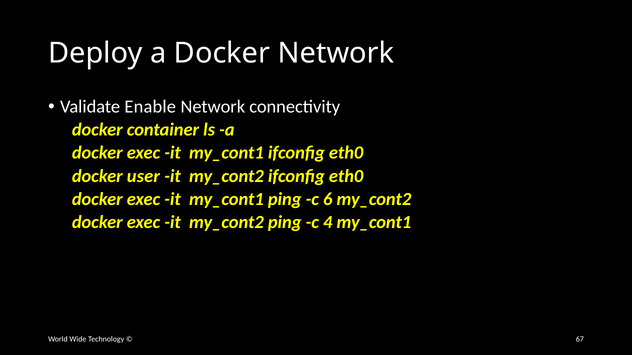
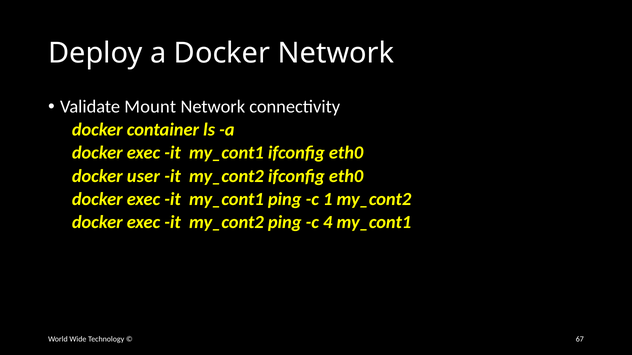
Enable: Enable -> Mount
6: 6 -> 1
